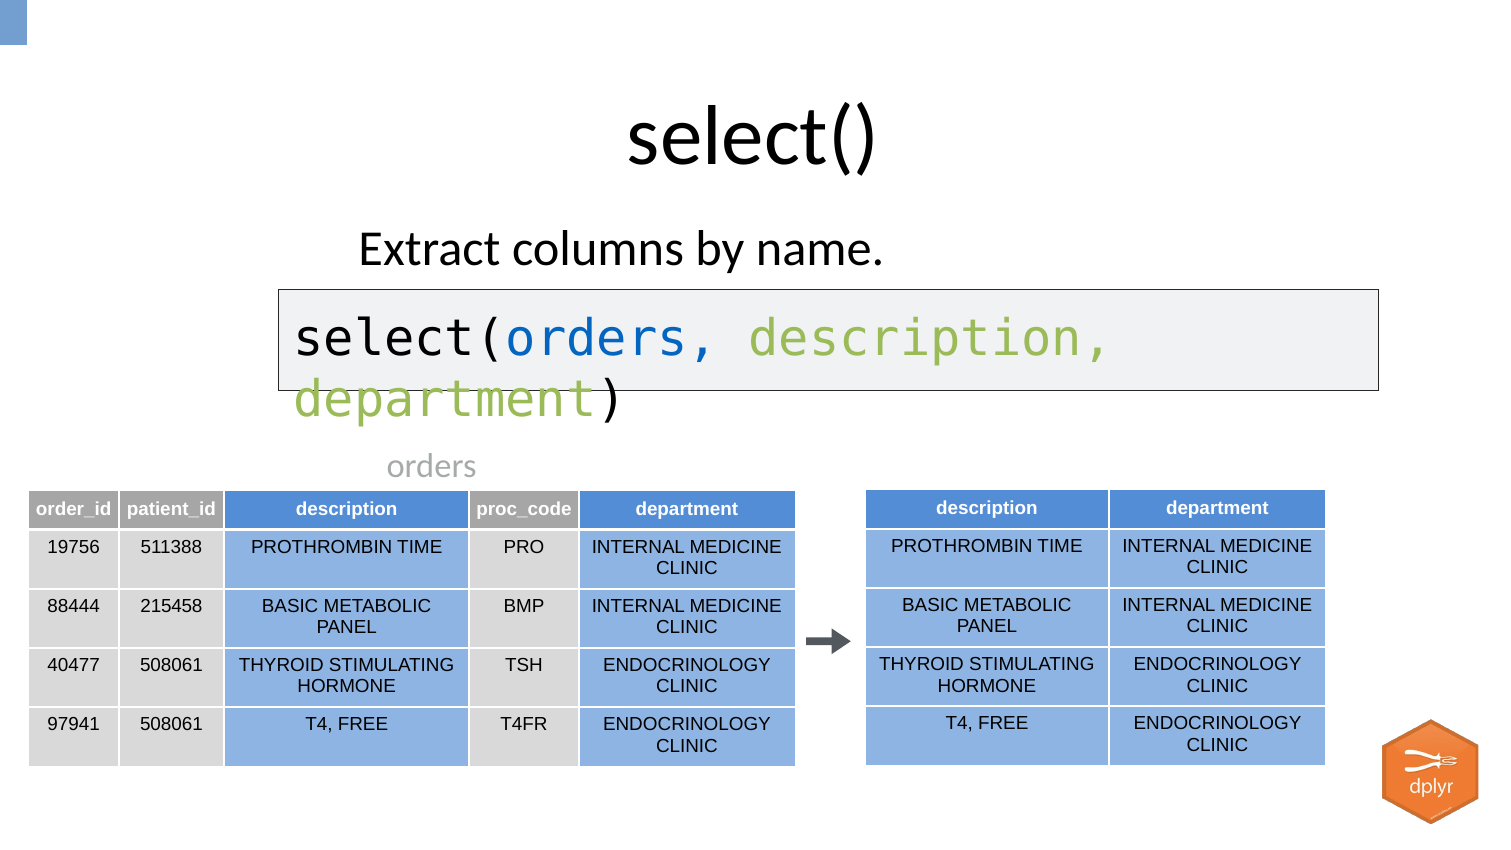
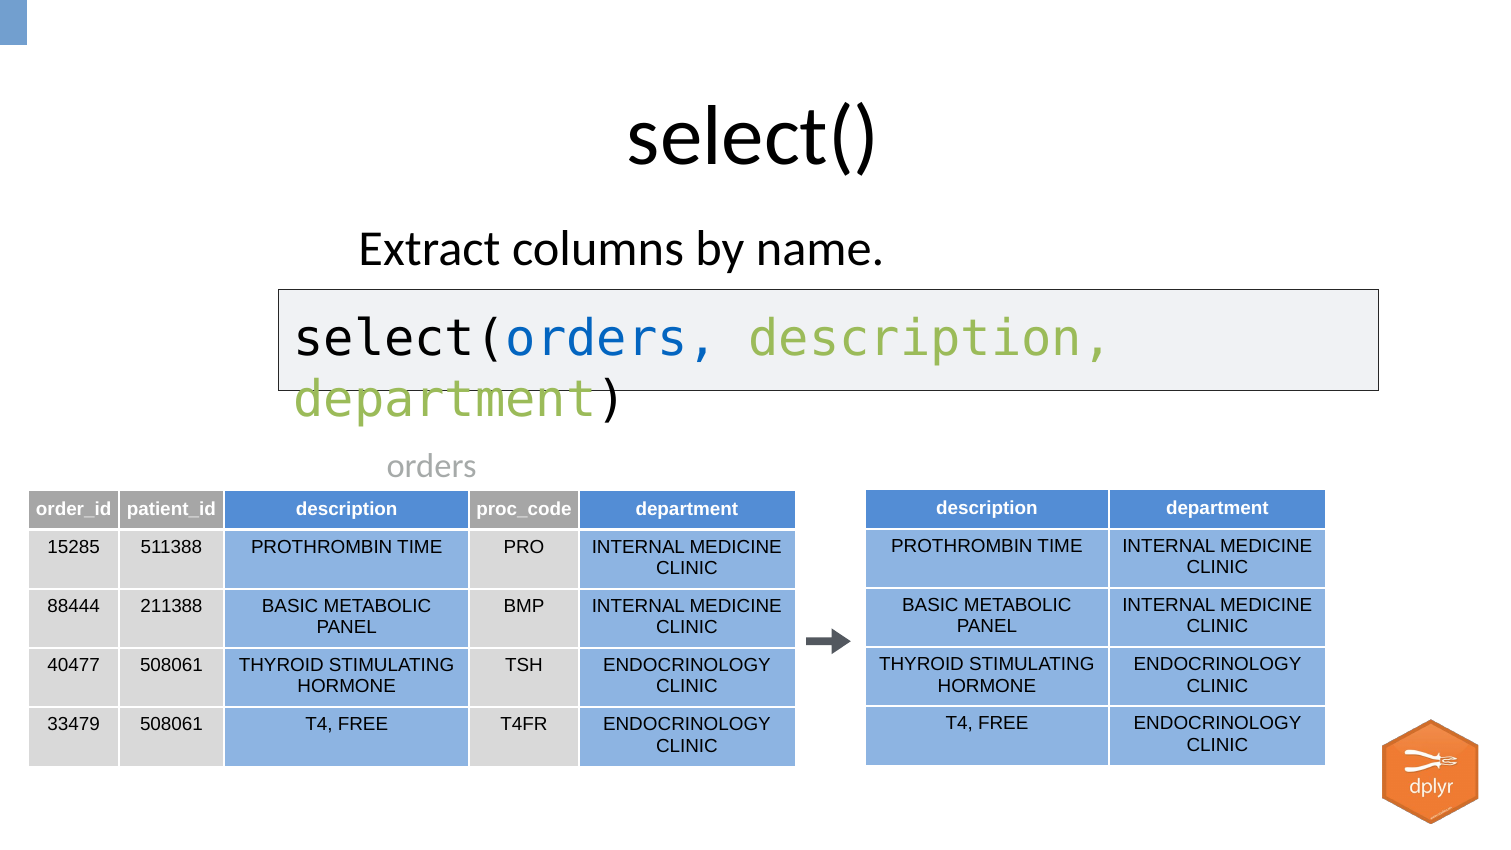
19756: 19756 -> 15285
215458: 215458 -> 211388
97941: 97941 -> 33479
